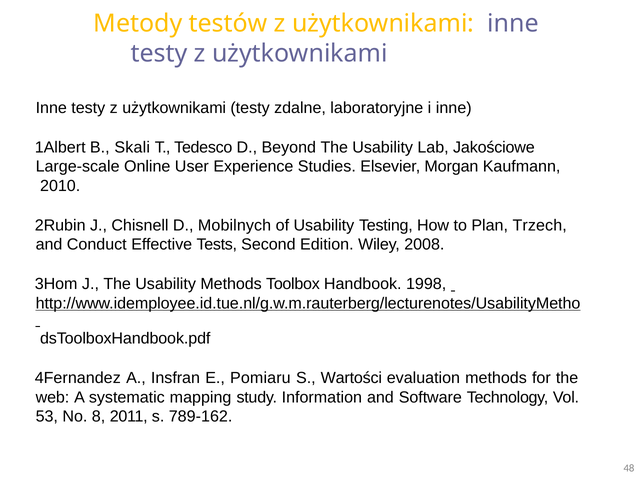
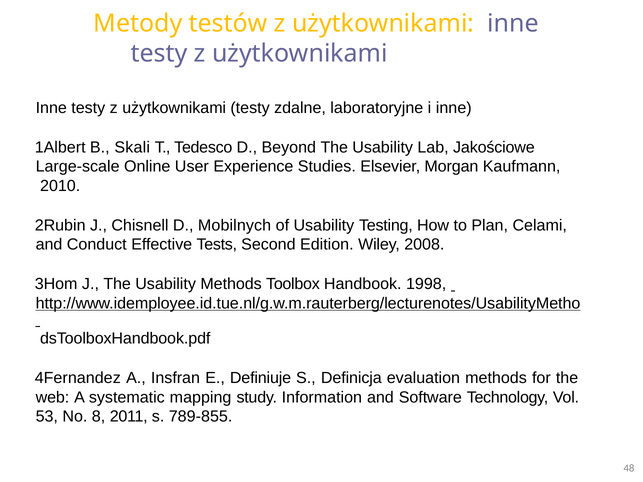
Trzech: Trzech -> Celami
Pomiaru: Pomiaru -> Definiuje
Wartości: Wartości -> Definicja
789-162: 789-162 -> 789-855
